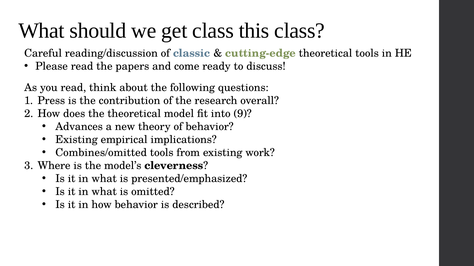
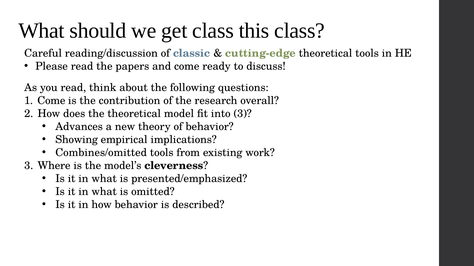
1 Press: Press -> Come
into 9: 9 -> 3
Existing at (77, 140): Existing -> Showing
